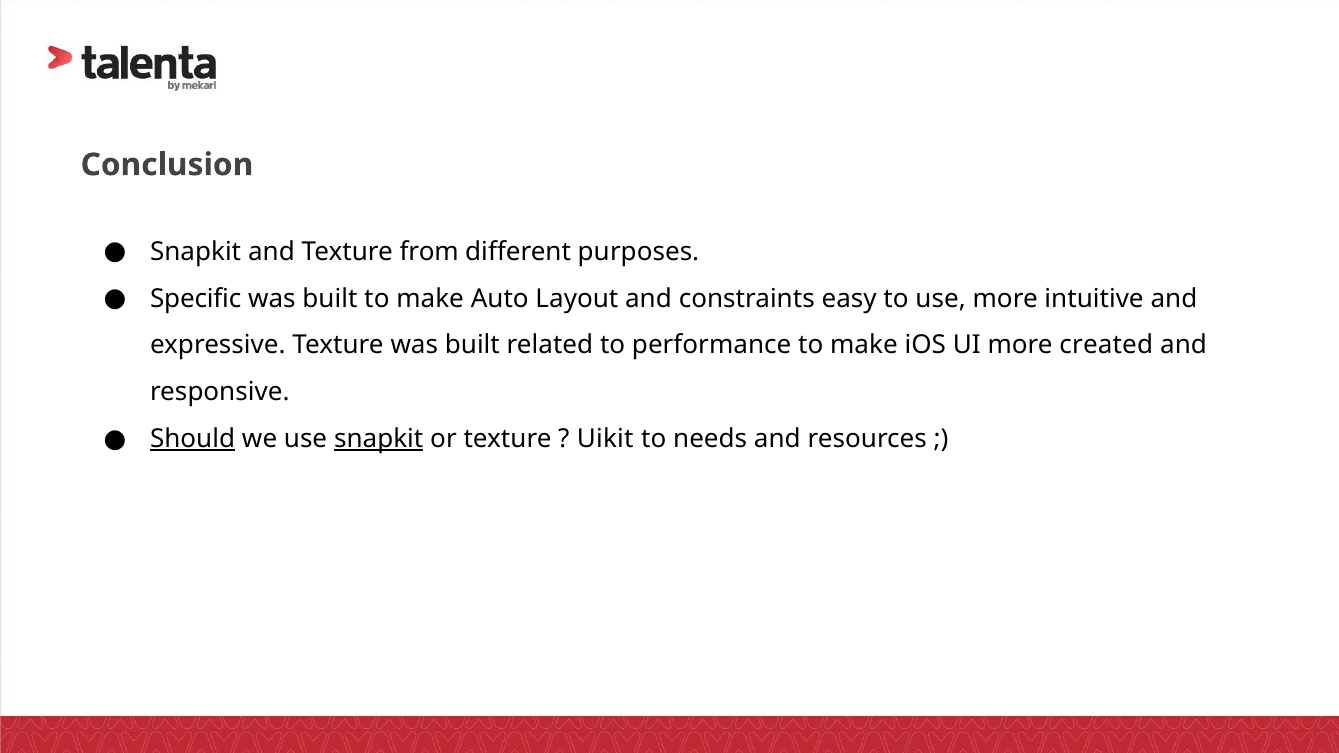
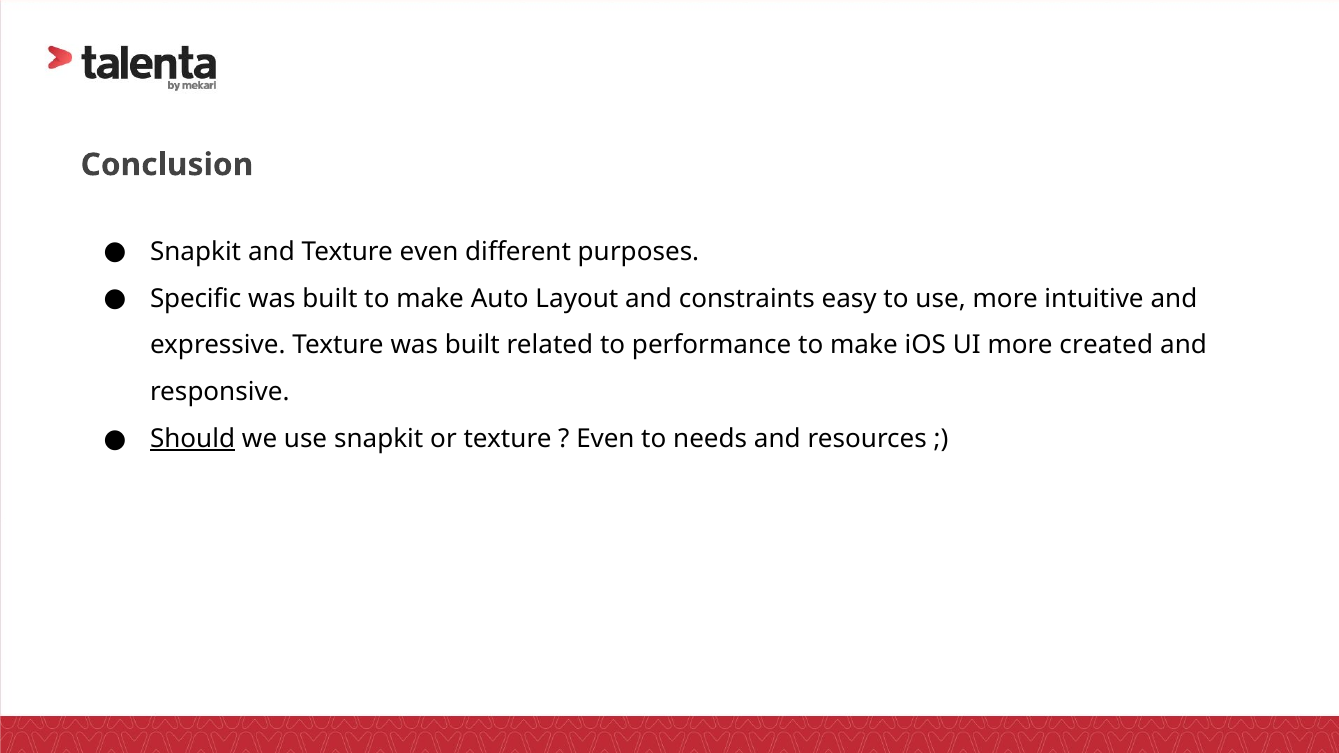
Texture from: from -> even
snapkit at (379, 439) underline: present -> none
Uikit at (605, 439): Uikit -> Even
